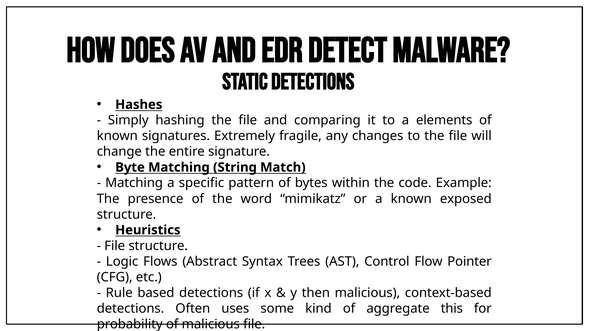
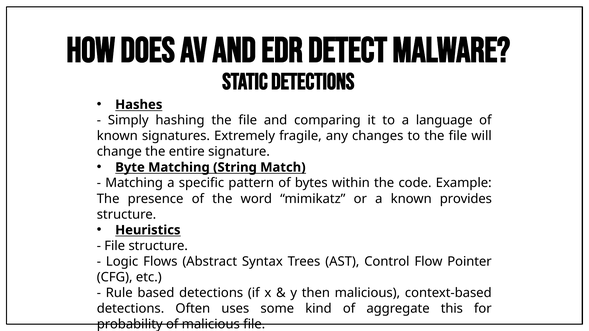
elements: elements -> language
exposed: exposed -> provides
